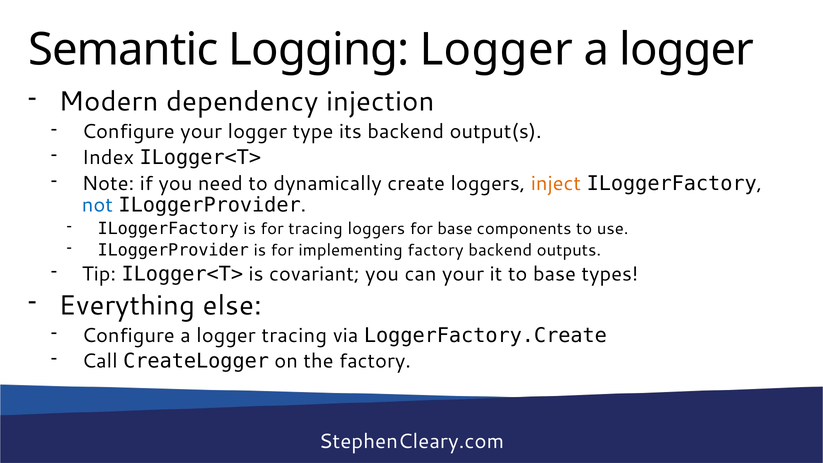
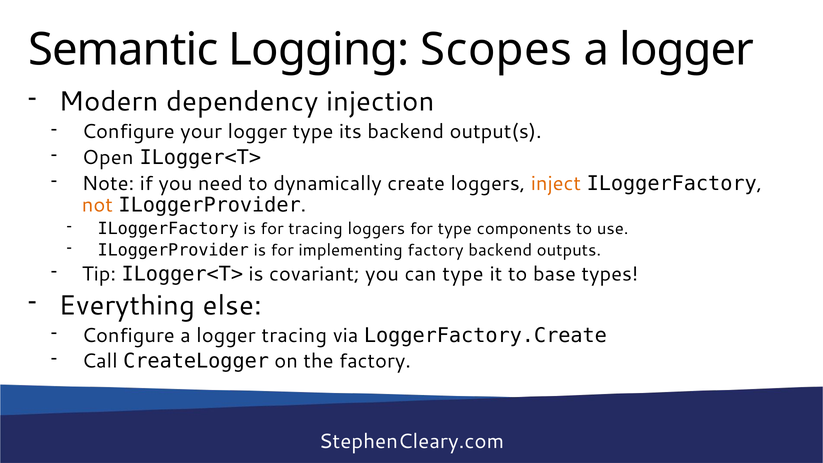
Logging Logger: Logger -> Scopes
Index: Index -> Open
not colour: blue -> orange
for base: base -> type
can your: your -> type
